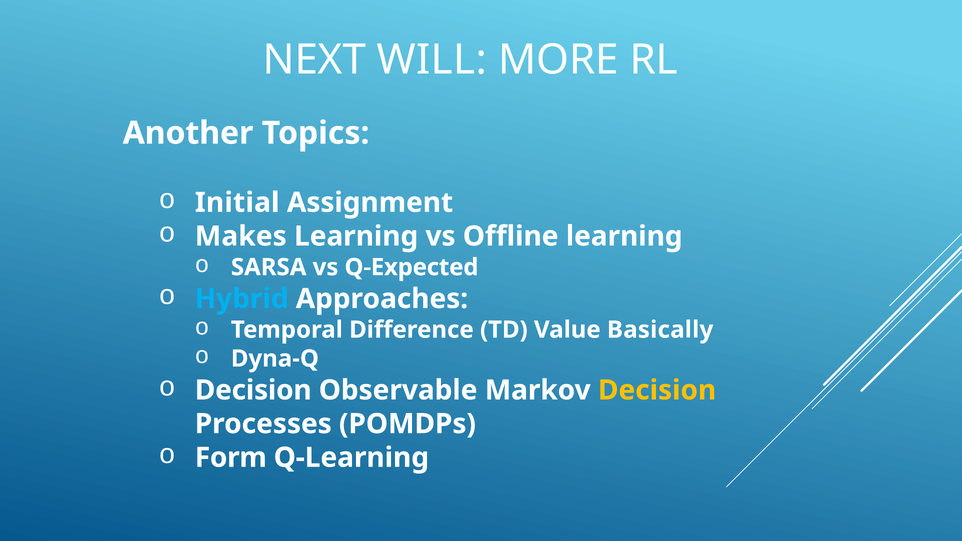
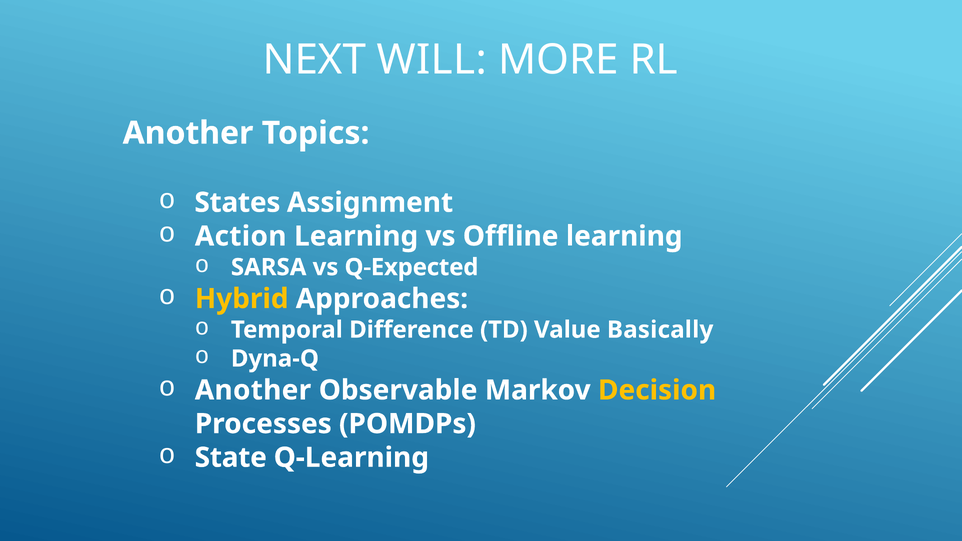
Initial: Initial -> States
Makes: Makes -> Action
Hybrid colour: light blue -> yellow
Decision at (253, 390): Decision -> Another
Form: Form -> State
